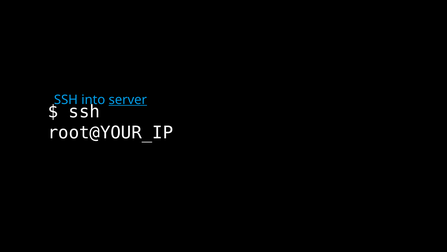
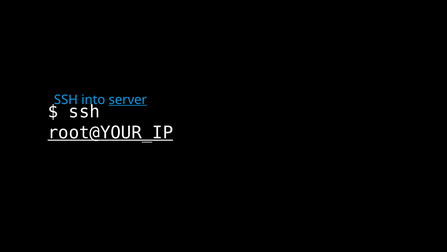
root@YOUR_IP underline: none -> present
